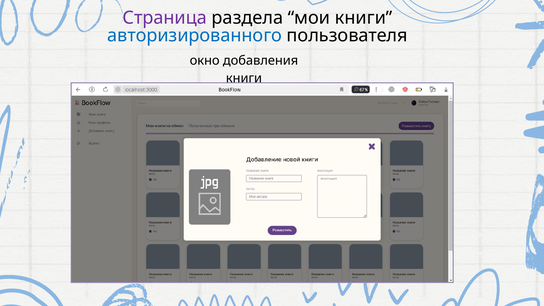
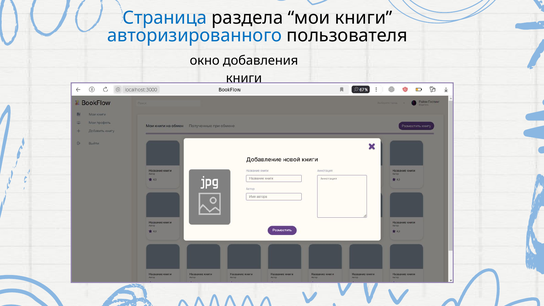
Страница colour: purple -> blue
